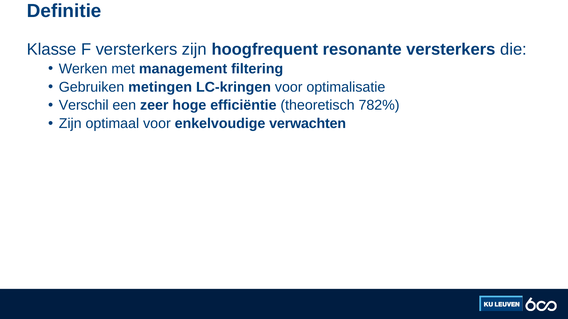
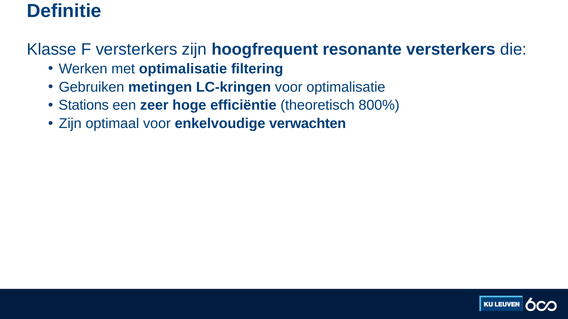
met management: management -> optimalisatie
Verschil: Verschil -> Stations
782%: 782% -> 800%
